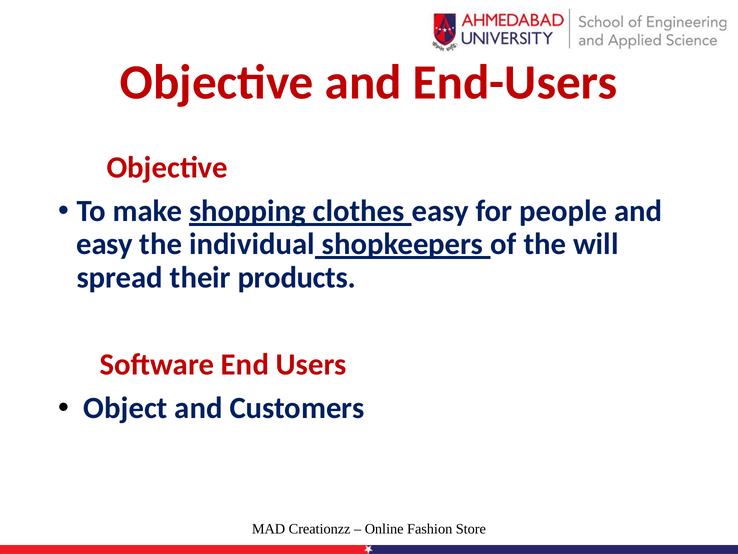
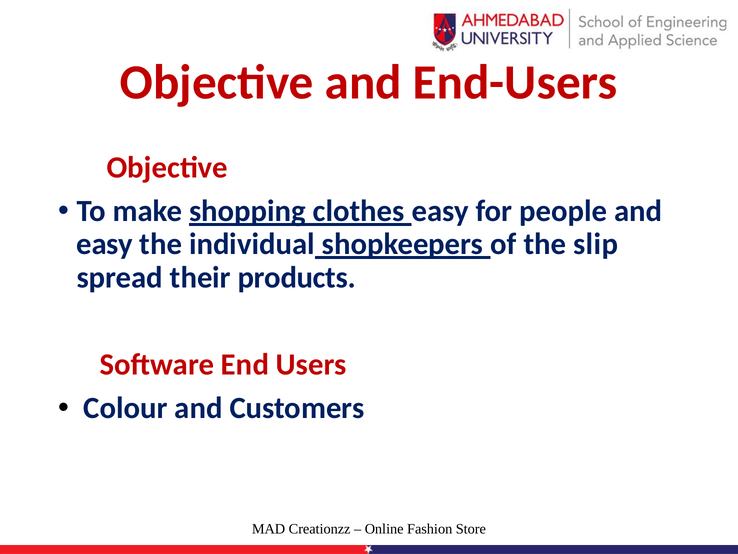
will: will -> slip
Object: Object -> Colour
